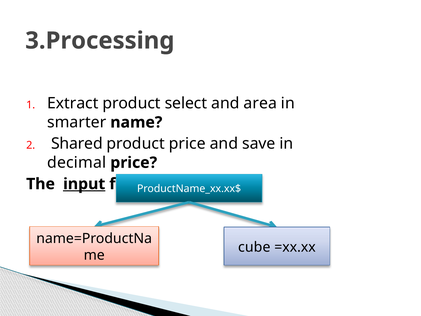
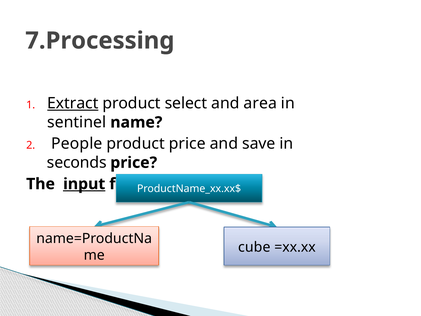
3.Processing: 3.Processing -> 7.Processing
Extract underline: none -> present
smarter: smarter -> sentinel
Shared: Shared -> People
decimal: decimal -> seconds
